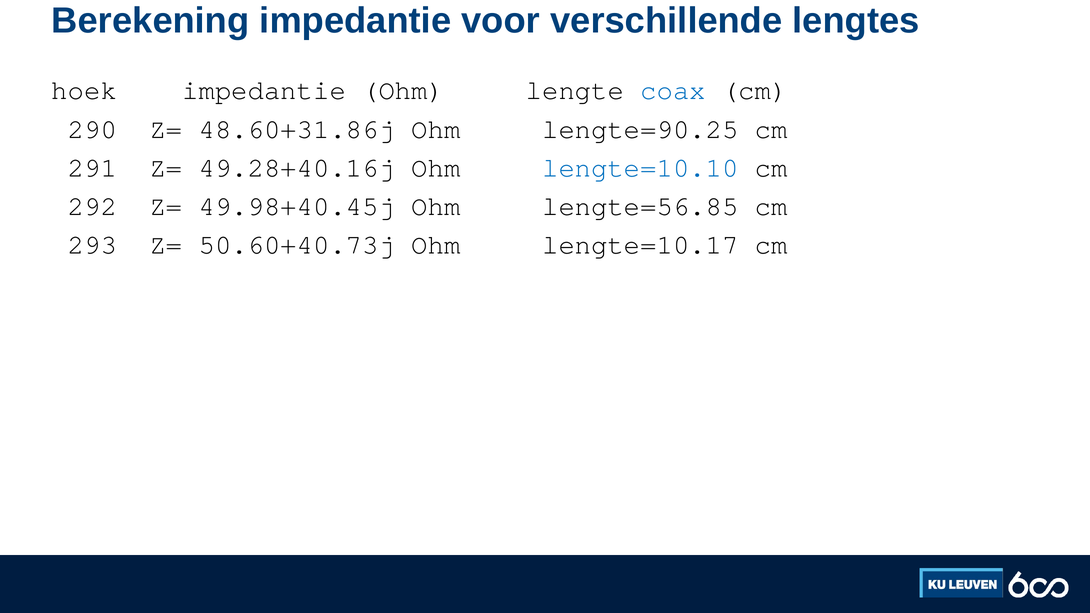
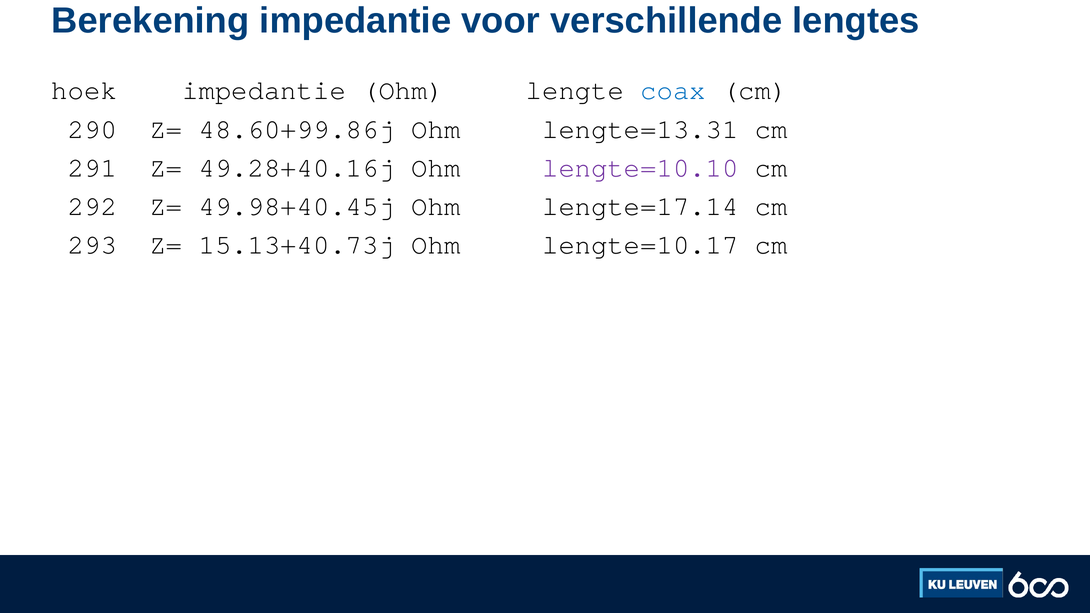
48.60+31.86j: 48.60+31.86j -> 48.60+99.86j
lengte=90.25: lengte=90.25 -> lengte=13.31
lengte=10.10 colour: blue -> purple
lengte=56.85: lengte=56.85 -> lengte=17.14
50.60+40.73j: 50.60+40.73j -> 15.13+40.73j
